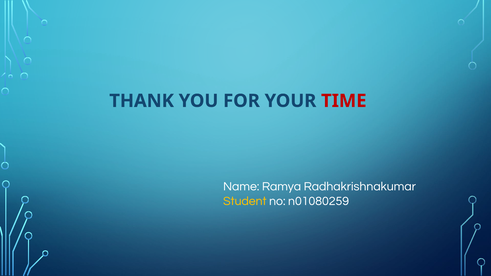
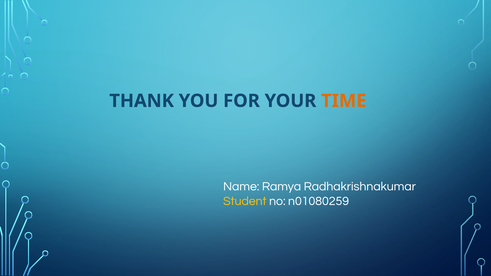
TIME colour: red -> orange
